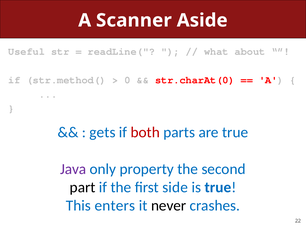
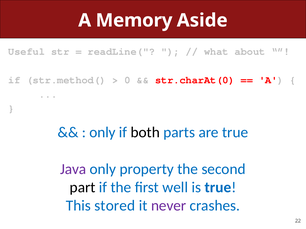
Scanner: Scanner -> Memory
gets at (102, 133): gets -> only
both colour: red -> black
side: side -> well
enters: enters -> stored
never colour: black -> purple
